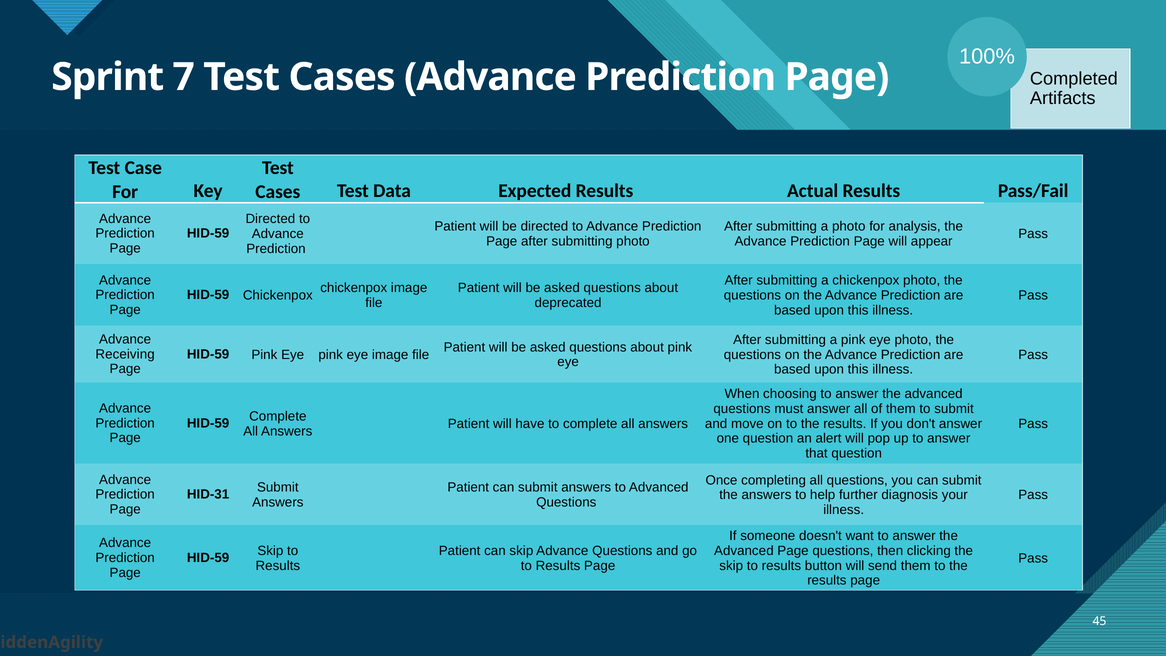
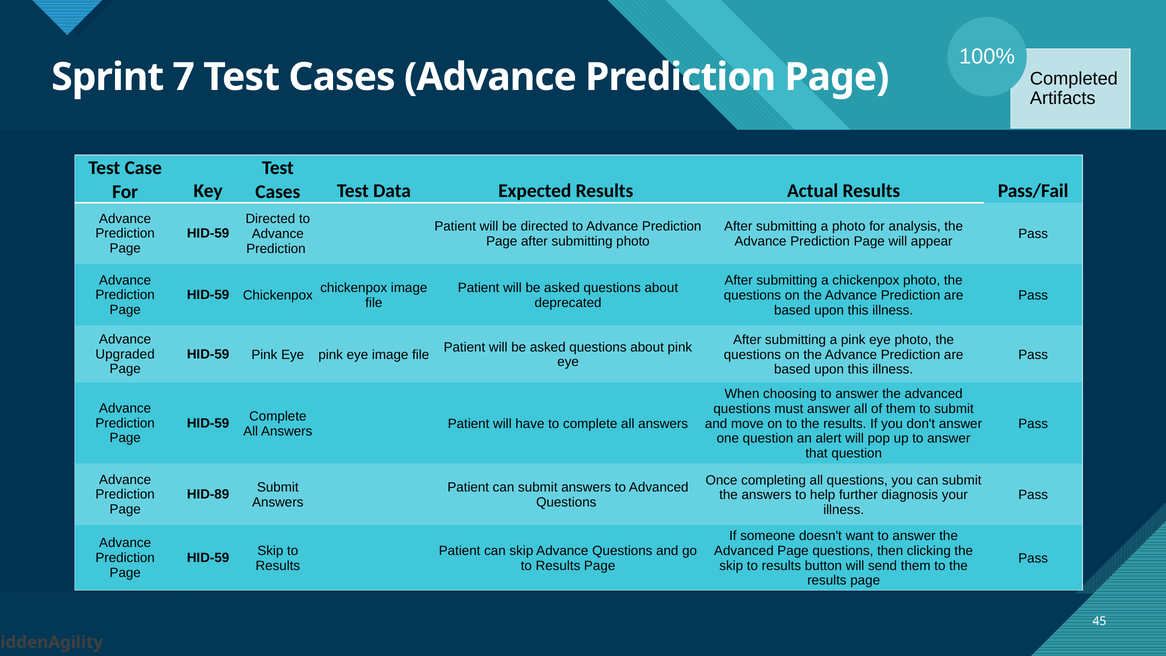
Receiving: Receiving -> Upgraded
HID-31: HID-31 -> HID-89
